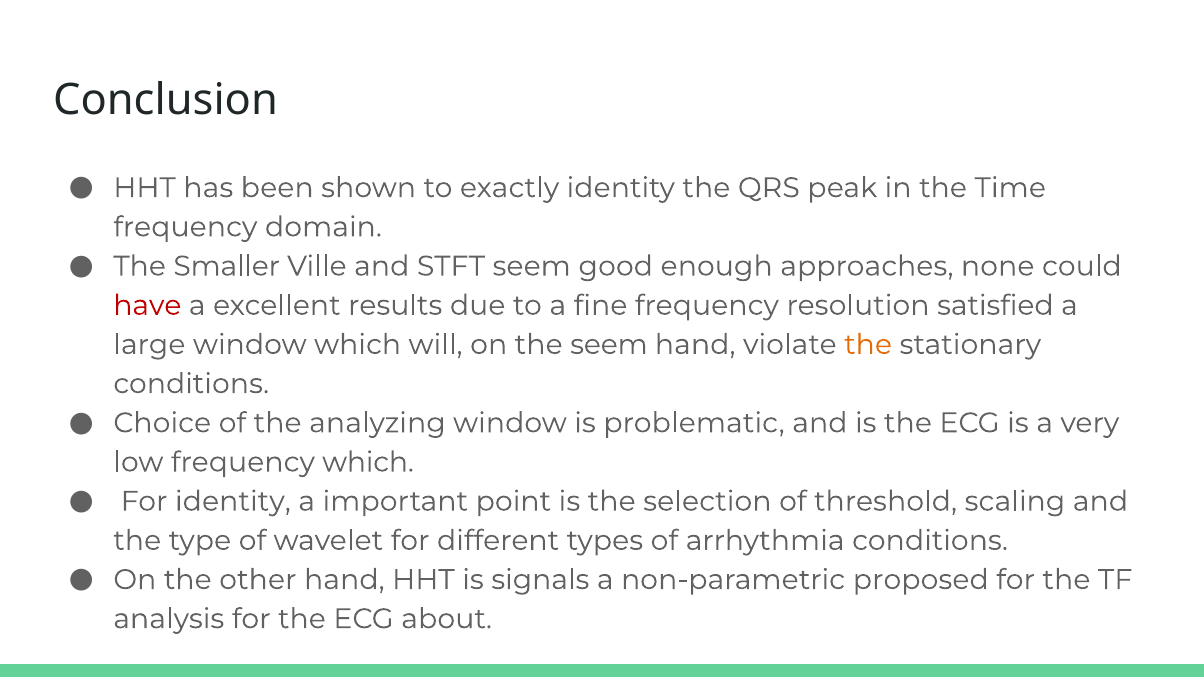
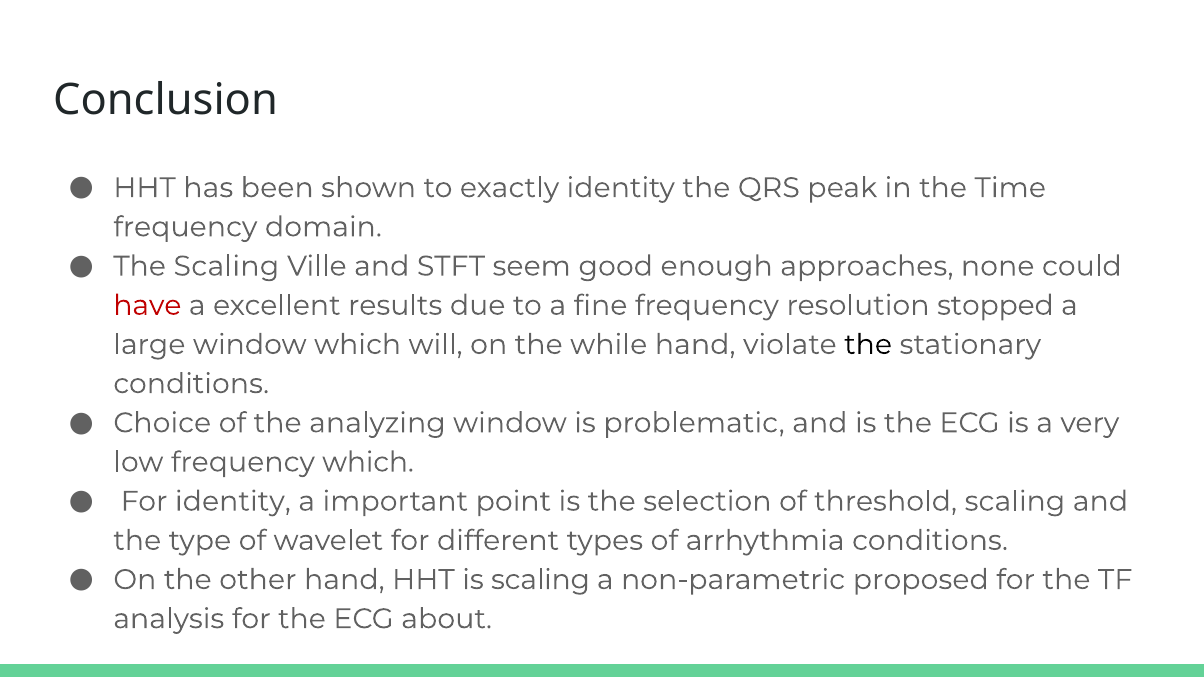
The Smaller: Smaller -> Scaling
satisfied: satisfied -> stopped
the seem: seem -> while
the at (868, 345) colour: orange -> black
is signals: signals -> scaling
